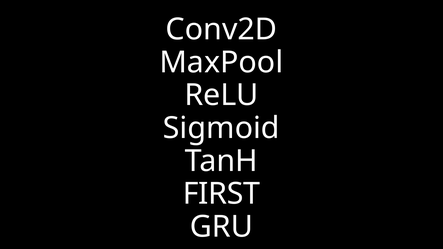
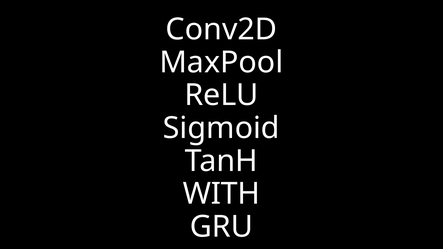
FIRST: FIRST -> WITH
